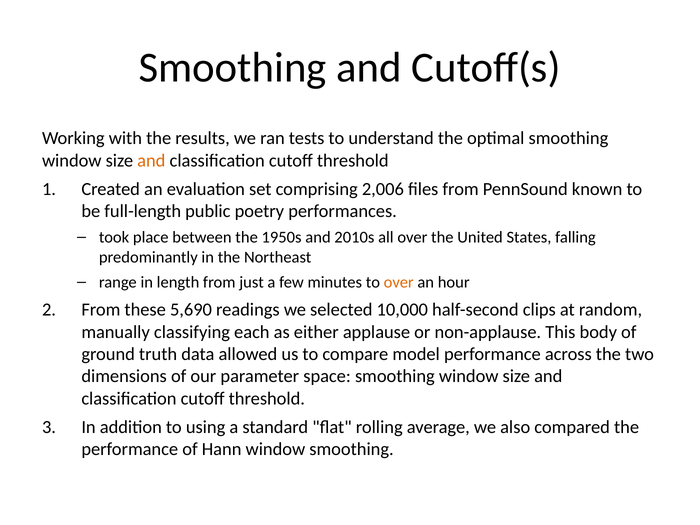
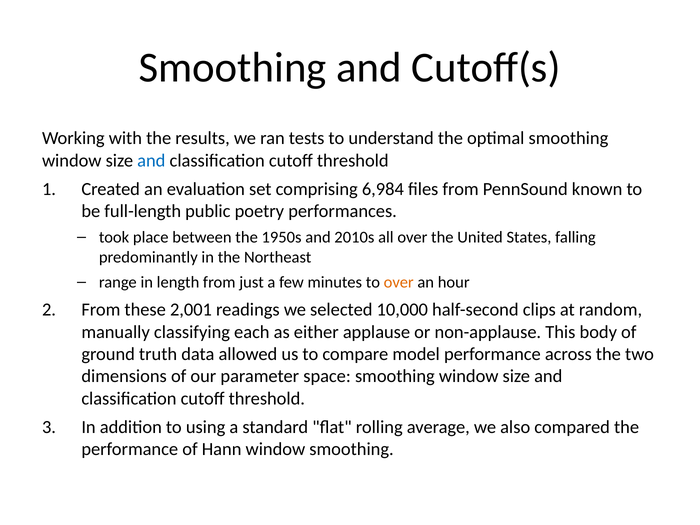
and at (151, 161) colour: orange -> blue
2,006: 2,006 -> 6,984
5,690: 5,690 -> 2,001
